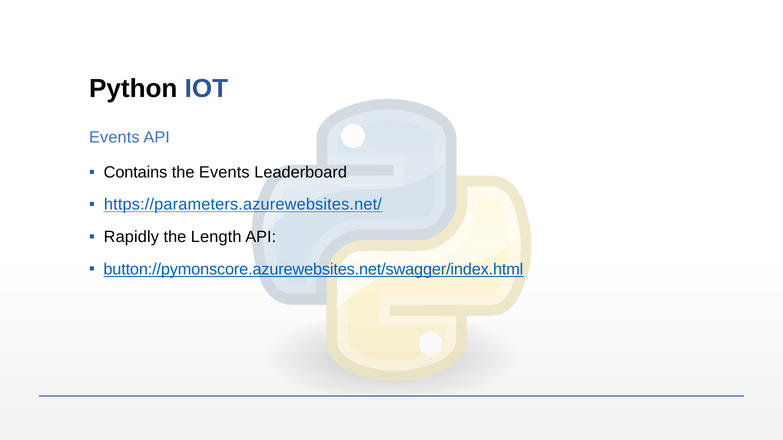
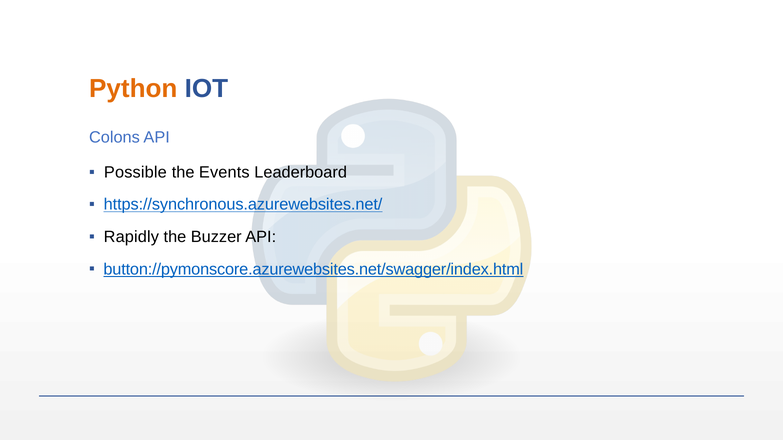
Python colour: black -> orange
Events at (114, 137): Events -> Colons
Contains: Contains -> Possible
https://parameters.azurewebsites.net/: https://parameters.azurewebsites.net/ -> https://synchronous.azurewebsites.net/
Length: Length -> Buzzer
